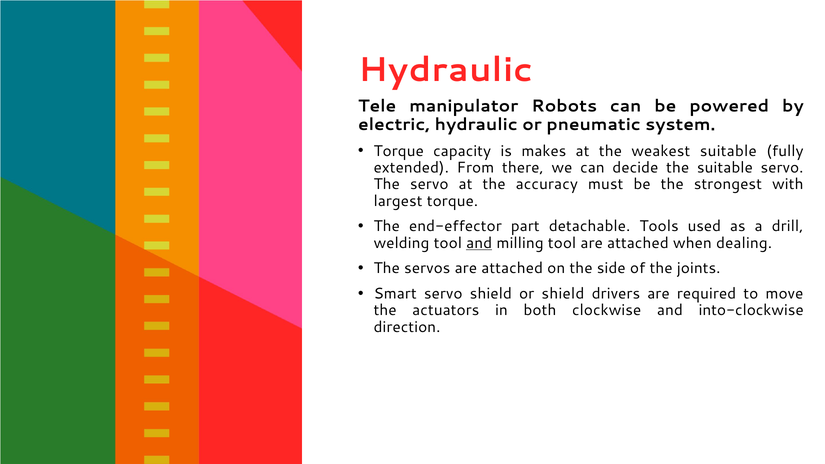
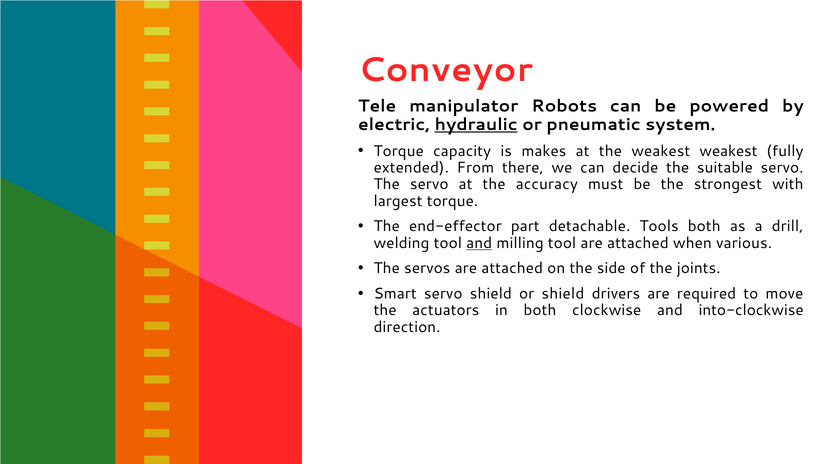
Hydraulic at (446, 70): Hydraulic -> Conveyor
hydraulic at (476, 125) underline: none -> present
weakest suitable: suitable -> weakest
Tools used: used -> both
dealing: dealing -> various
